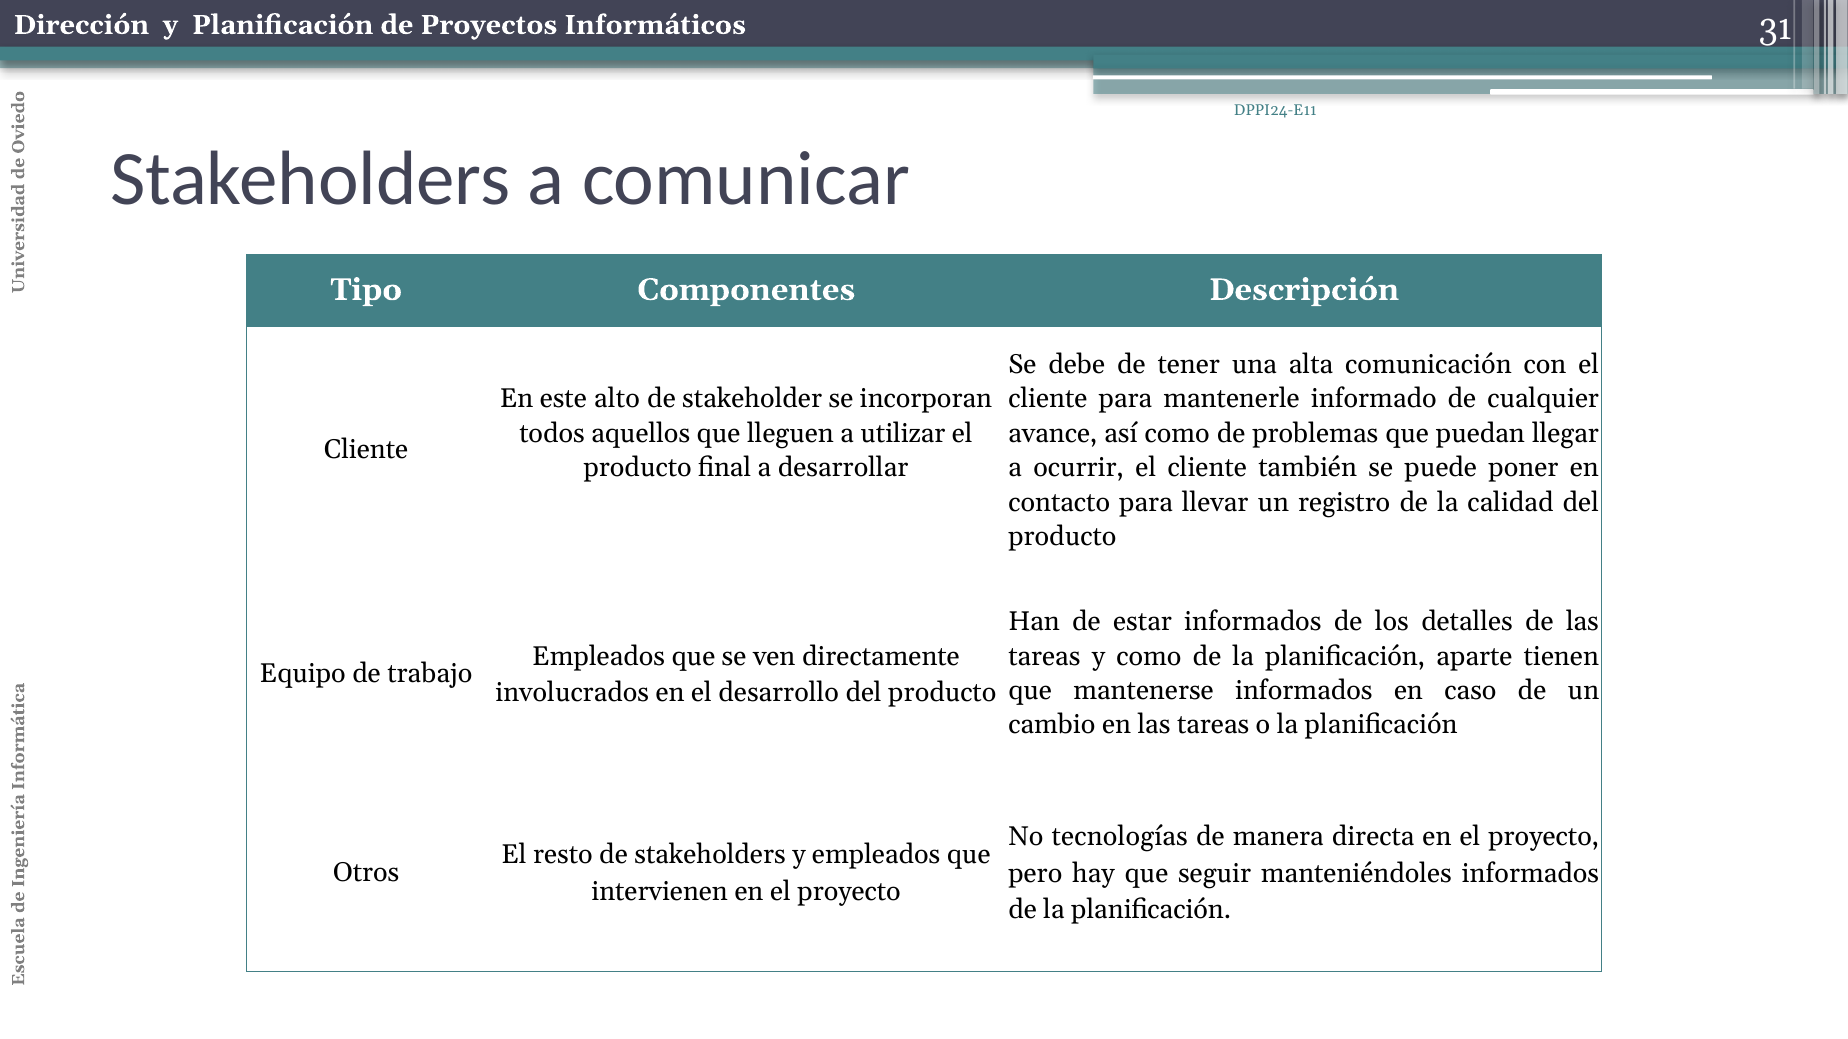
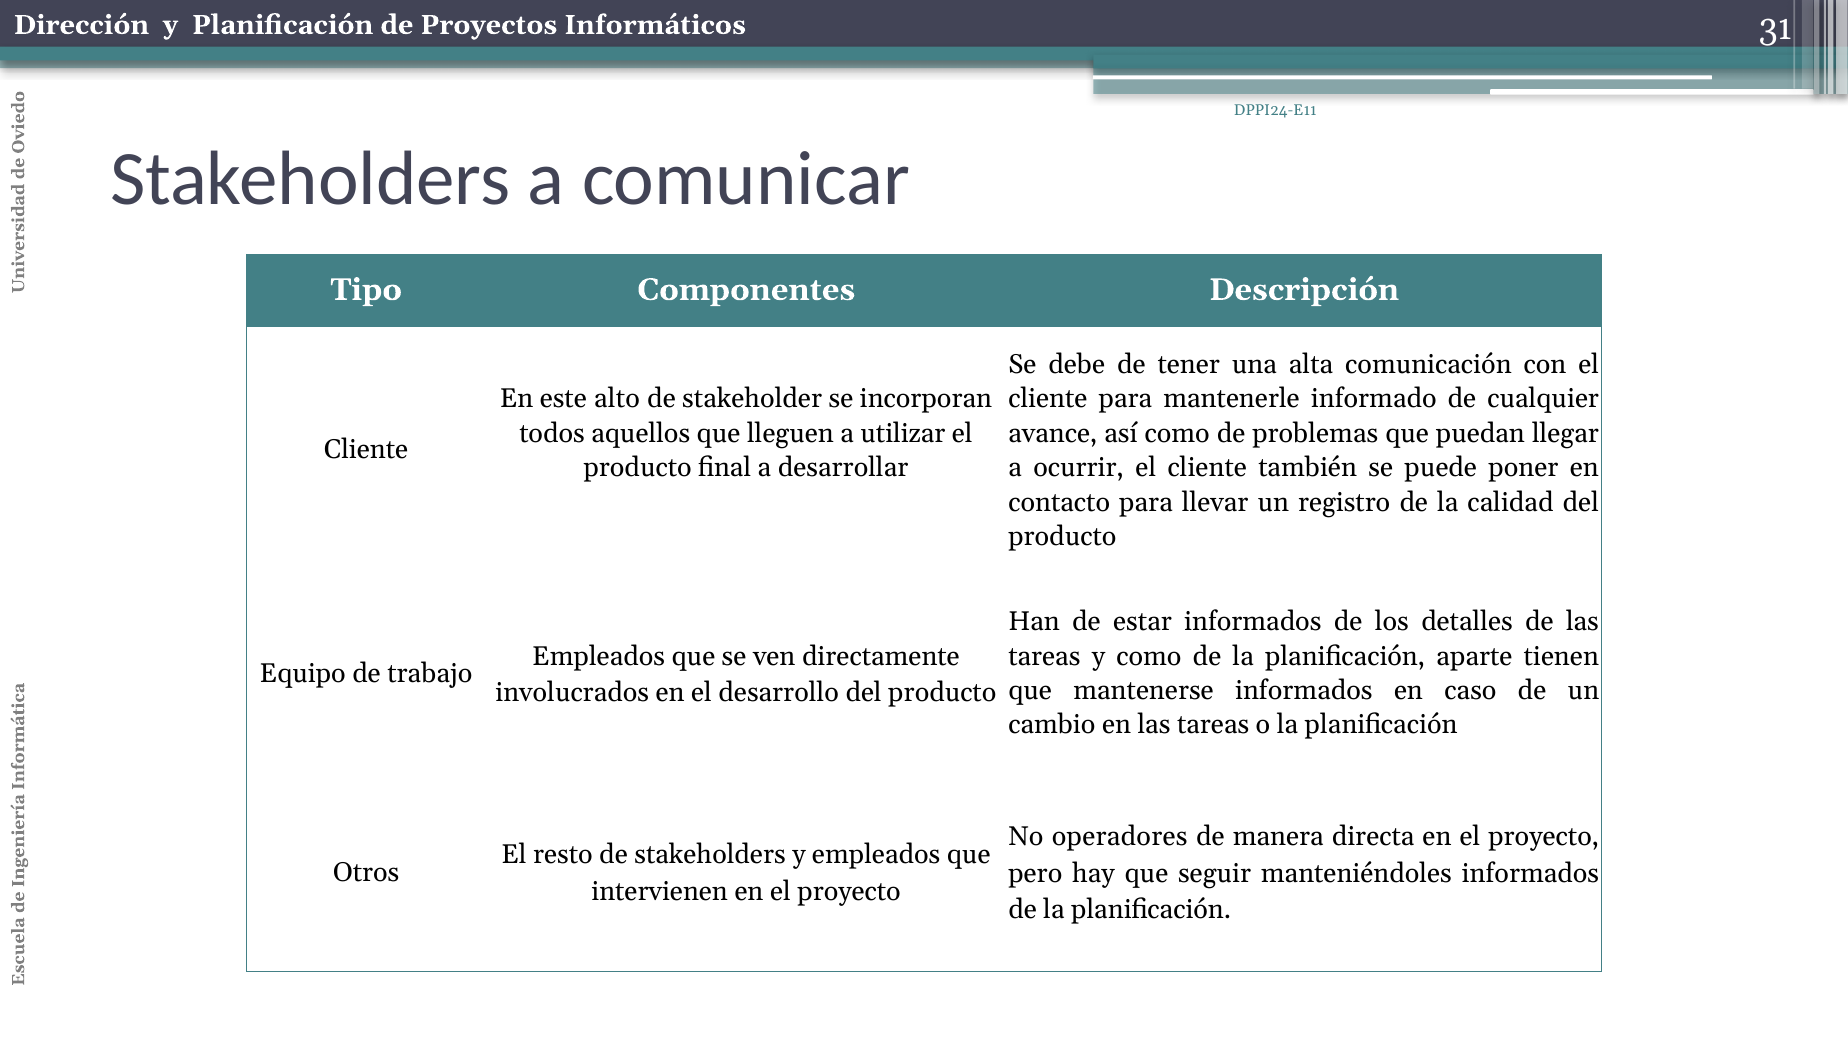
tecnologías: tecnologías -> operadores
